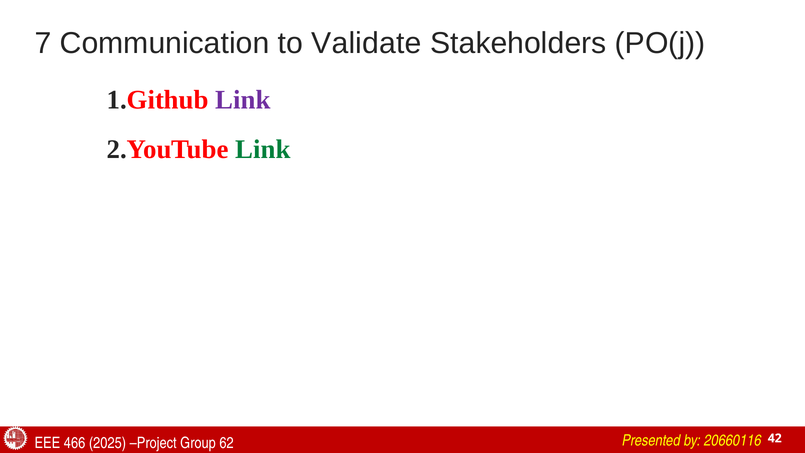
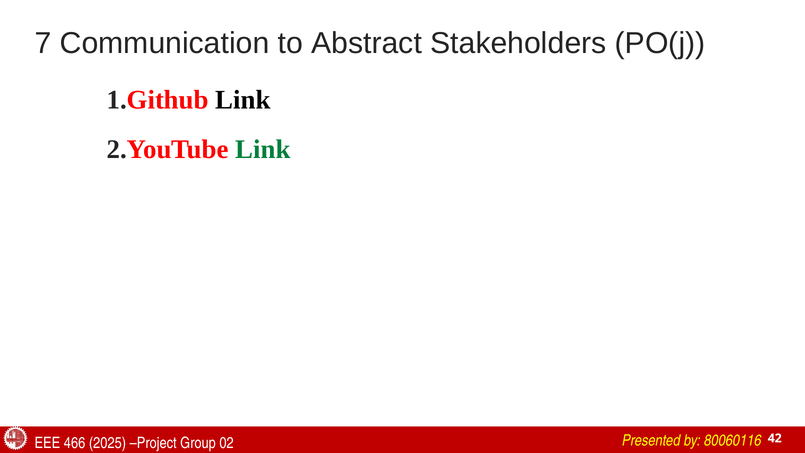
Validate: Validate -> Abstract
Link at (243, 100) colour: purple -> black
62: 62 -> 02
20660116: 20660116 -> 80060116
